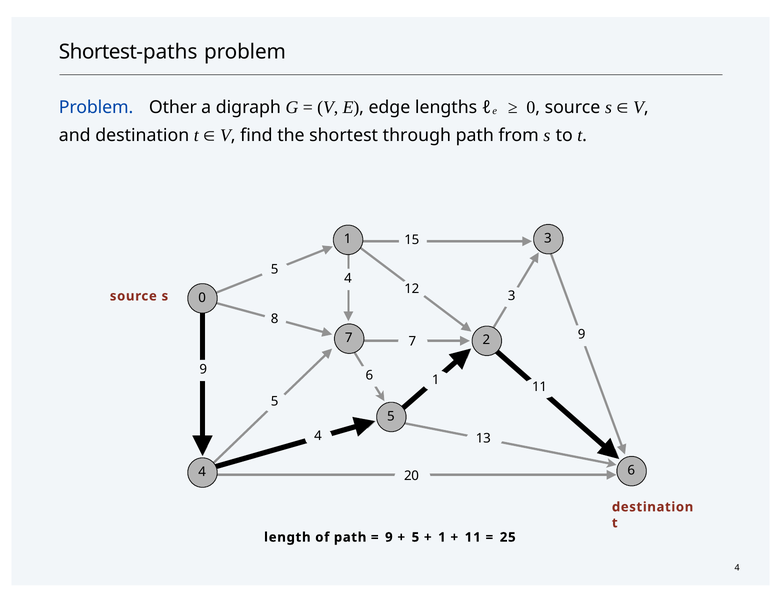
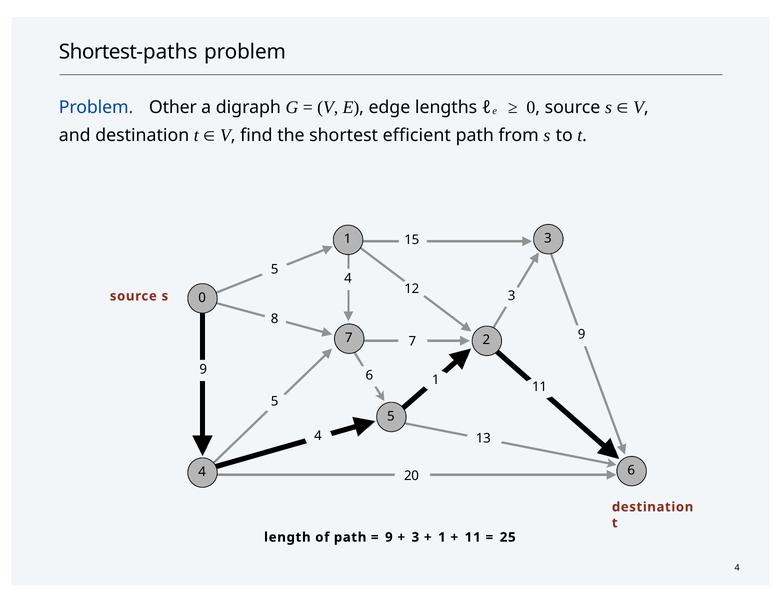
through: through -> efficient
5 at (415, 538): 5 -> 3
